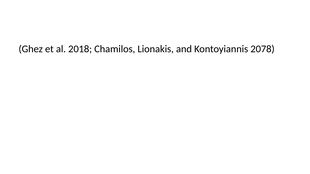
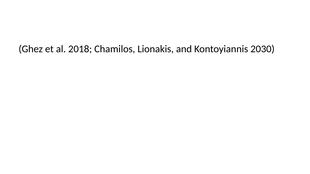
2078: 2078 -> 2030
